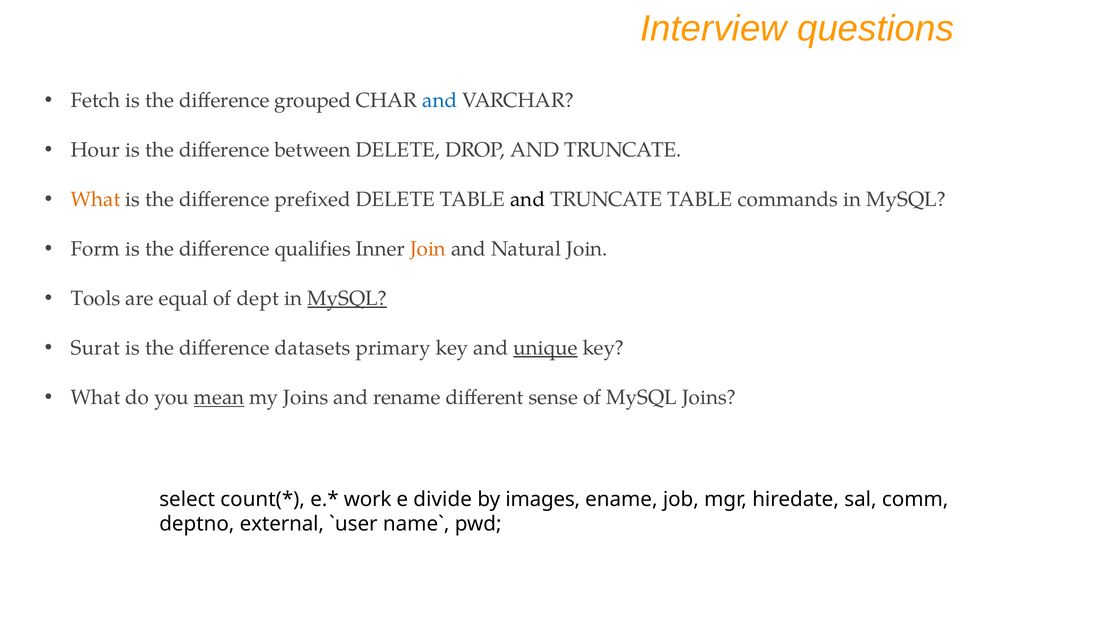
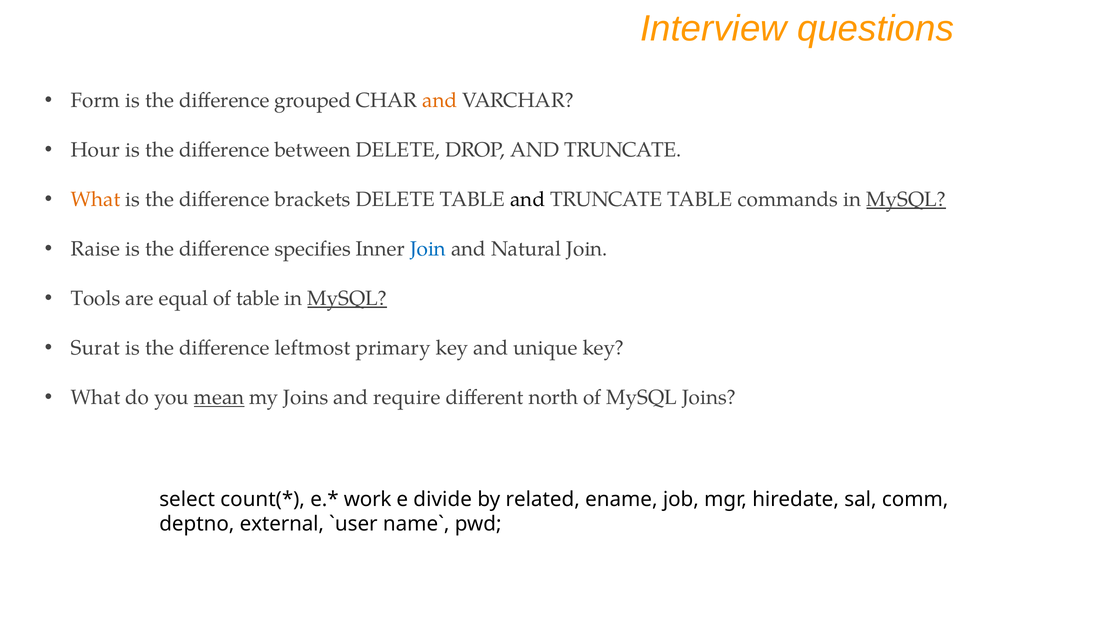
Fetch: Fetch -> Form
and at (440, 100) colour: blue -> orange
prefixed: prefixed -> brackets
MySQL at (906, 199) underline: none -> present
Form: Form -> Raise
qualifies: qualifies -> specifies
Join at (428, 249) colour: orange -> blue
of dept: dept -> table
datasets: datasets -> leftmost
unique underline: present -> none
rename: rename -> require
sense: sense -> north
images: images -> related
